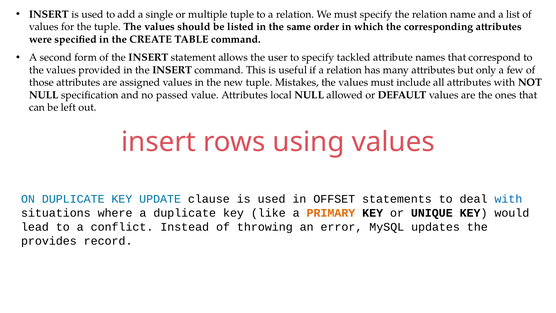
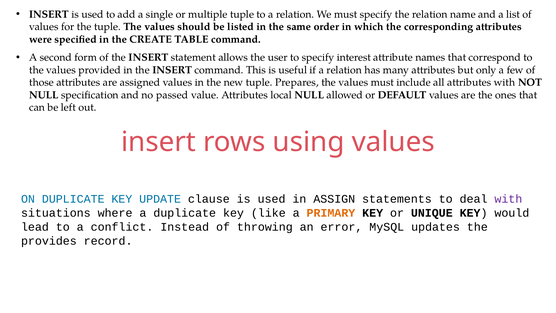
tackled: tackled -> interest
Mistakes: Mistakes -> Prepares
OFFSET: OFFSET -> ASSIGN
with at (508, 199) colour: blue -> purple
